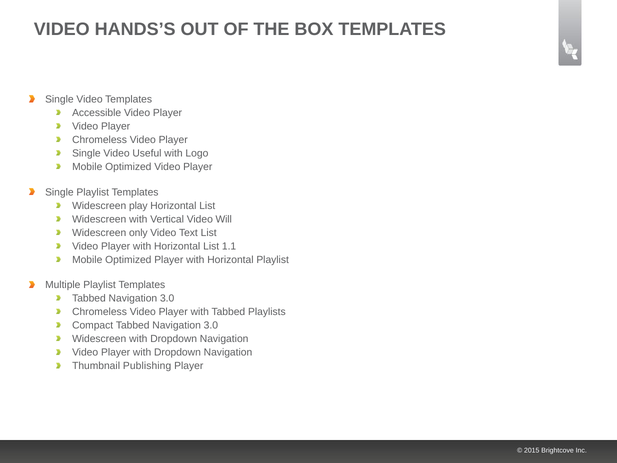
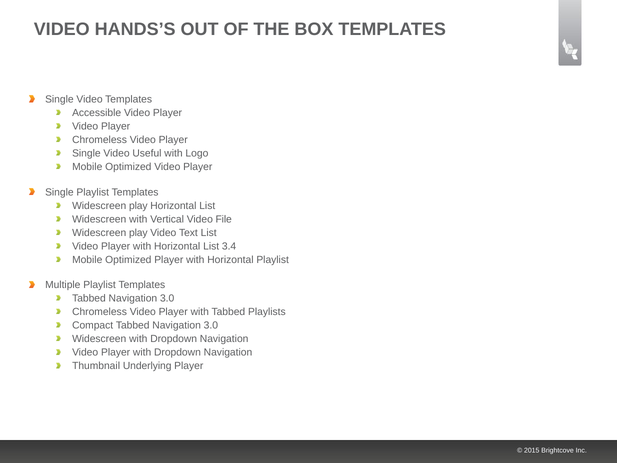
Will: Will -> File
only at (138, 233): only -> play
1.1: 1.1 -> 3.4
Publishing: Publishing -> Underlying
